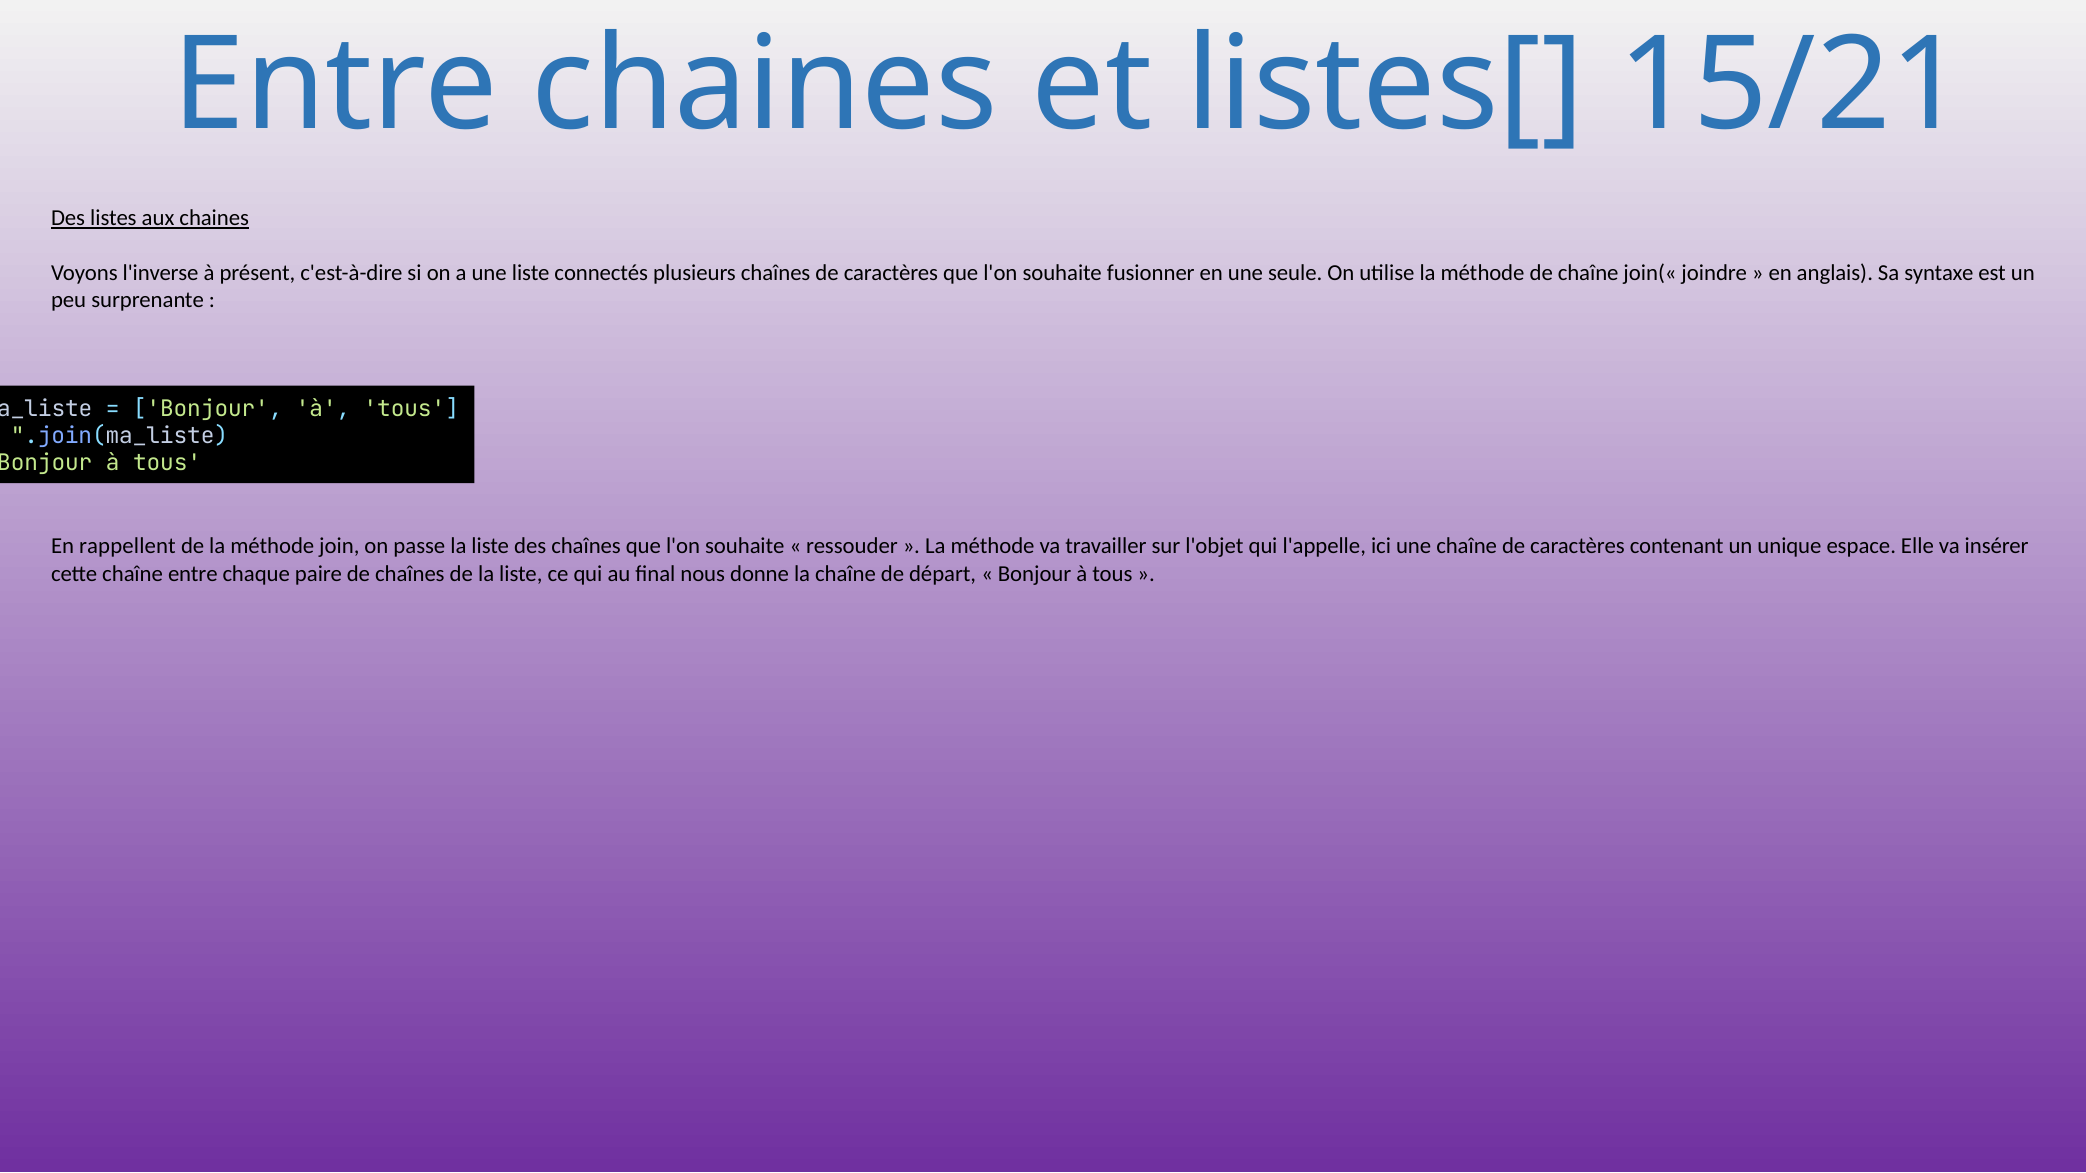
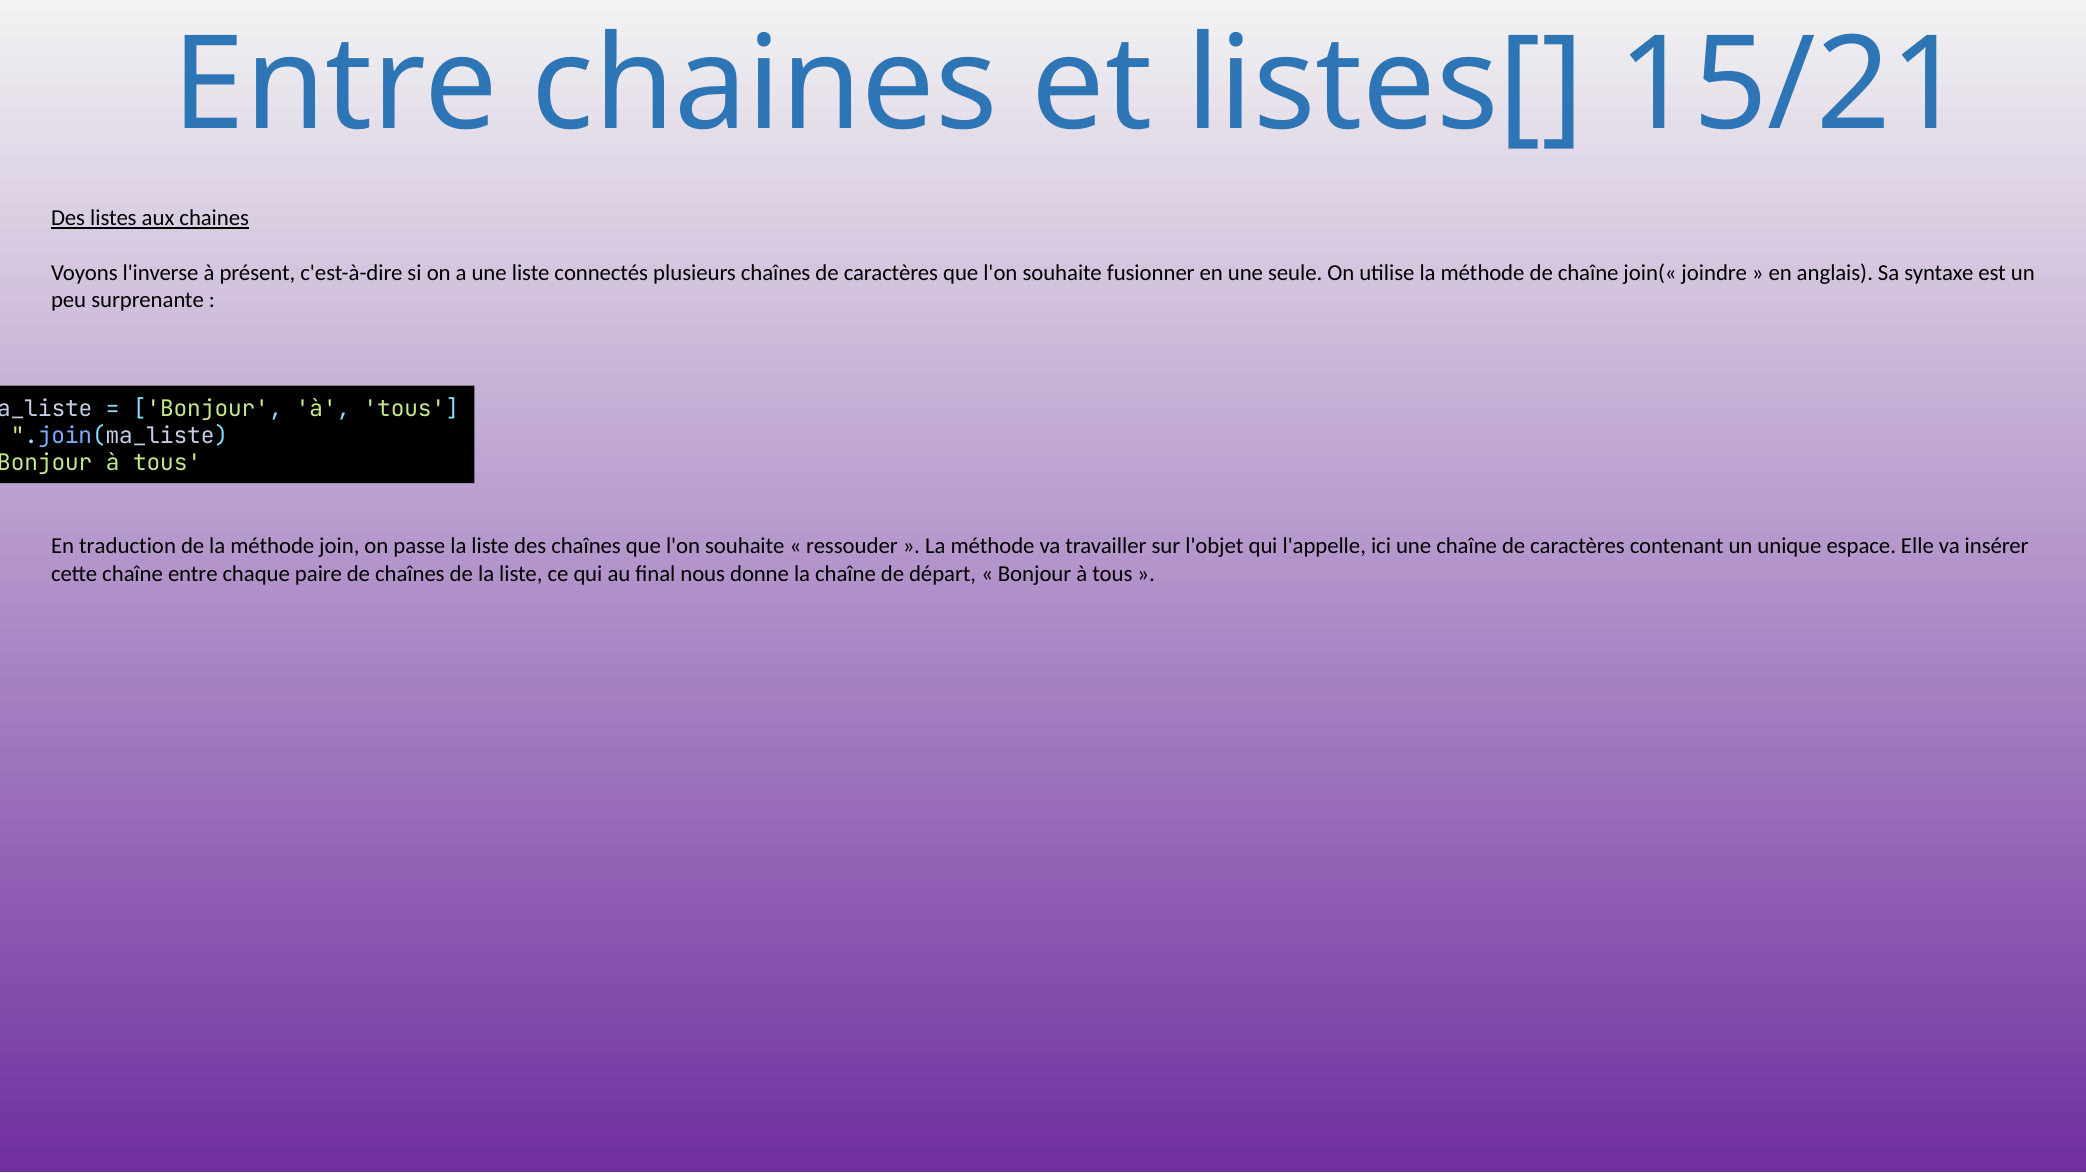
rappellent: rappellent -> traduction
